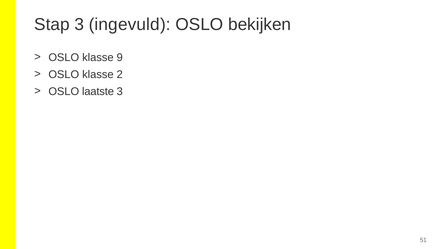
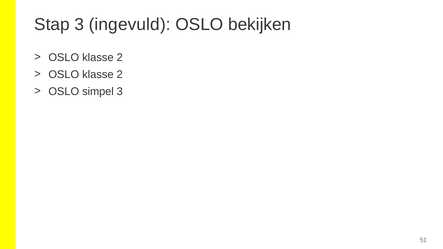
9 at (120, 57): 9 -> 2
laatste: laatste -> simpel
